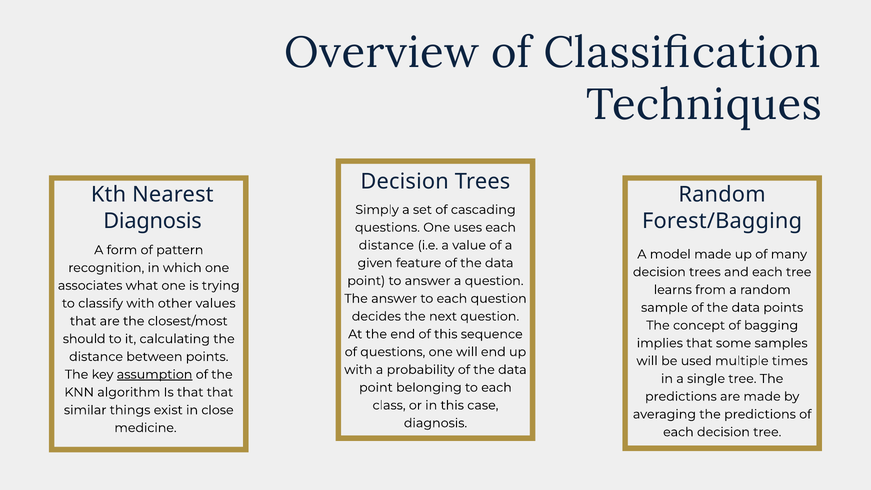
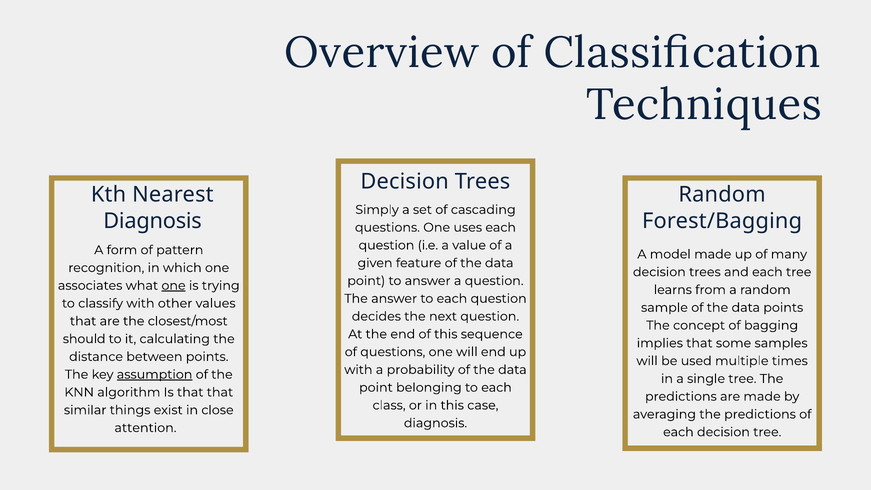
distance at (386, 245): distance -> question
one at (174, 286) underline: none -> present
medicine: medicine -> attention
